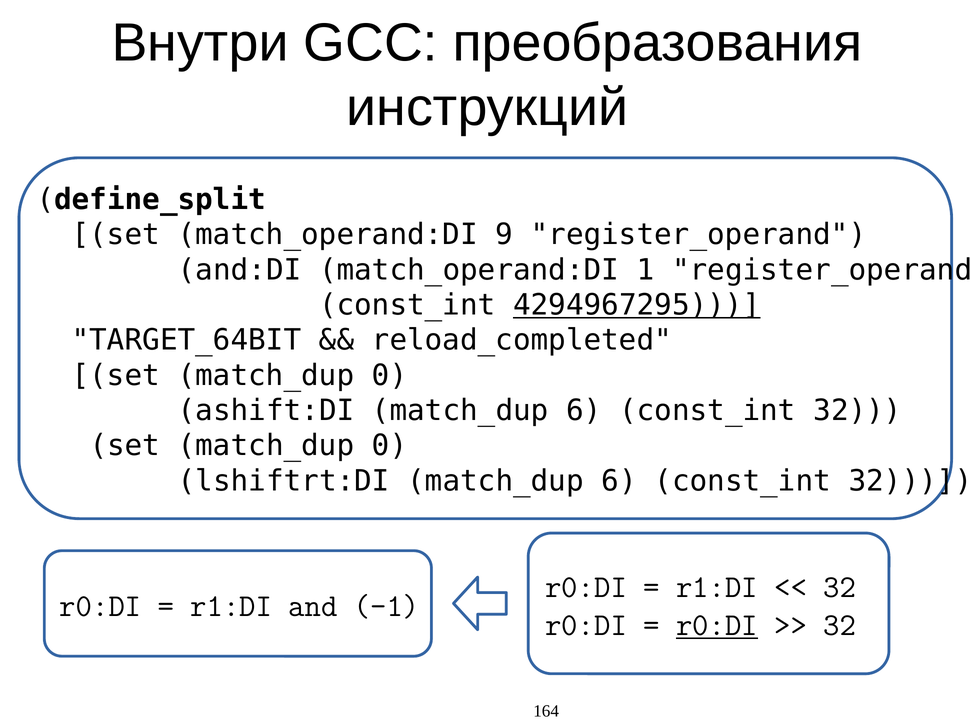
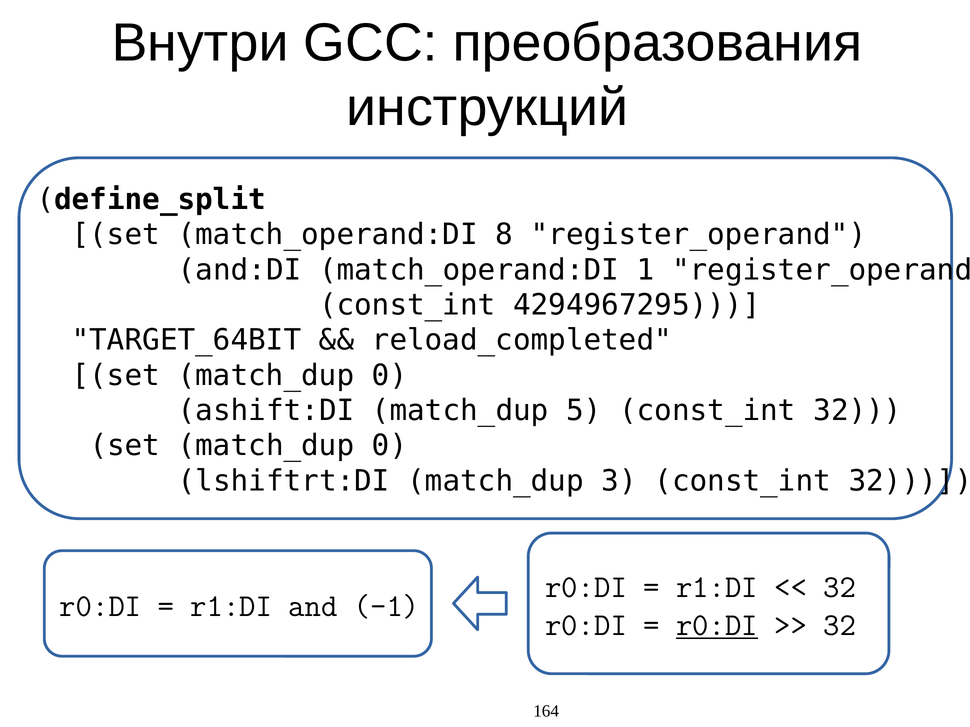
9: 9 -> 8
4294967295 underline: present -> none
ashift:DI match_dup 6: 6 -> 5
lshiftrt:DI match_dup 6: 6 -> 3
